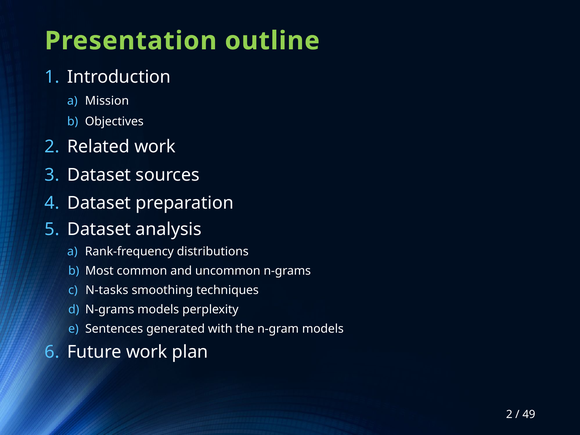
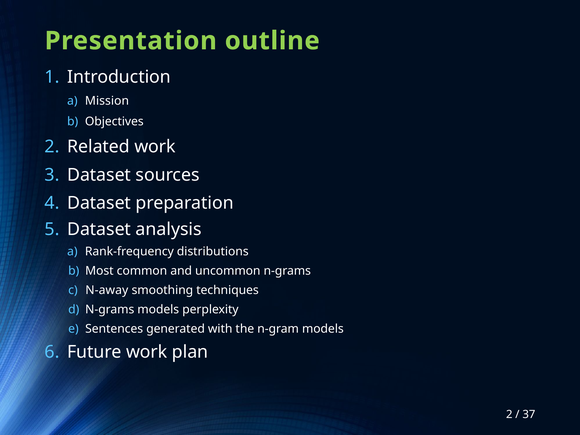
N-tasks: N-tasks -> N-away
49: 49 -> 37
